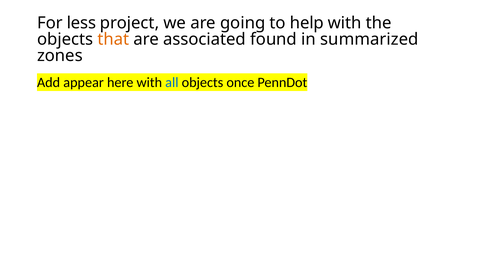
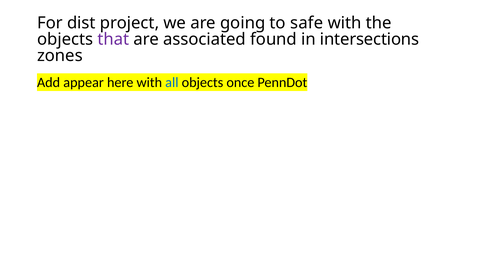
less: less -> dist
help: help -> safe
that colour: orange -> purple
summarized: summarized -> intersections
